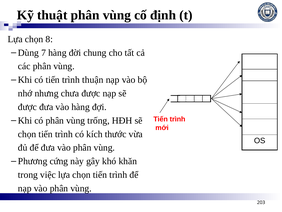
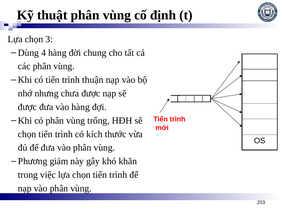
8: 8 -> 3
7: 7 -> 4
cứng: cứng -> giảm
